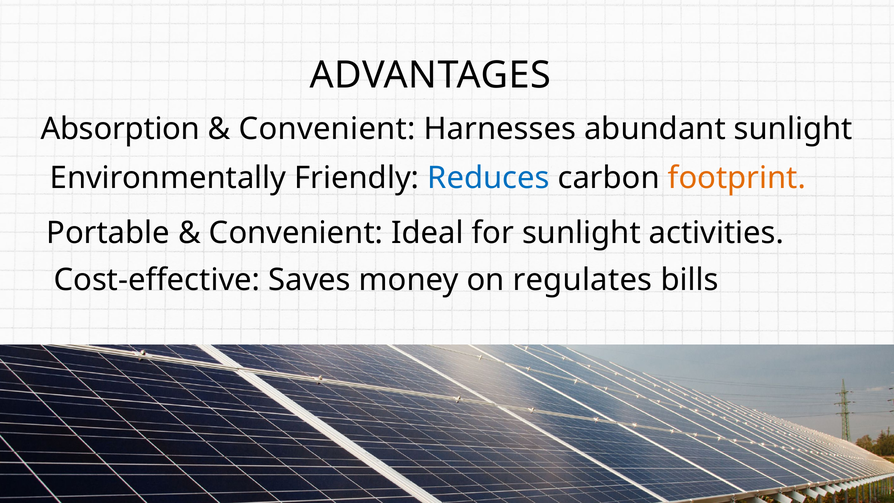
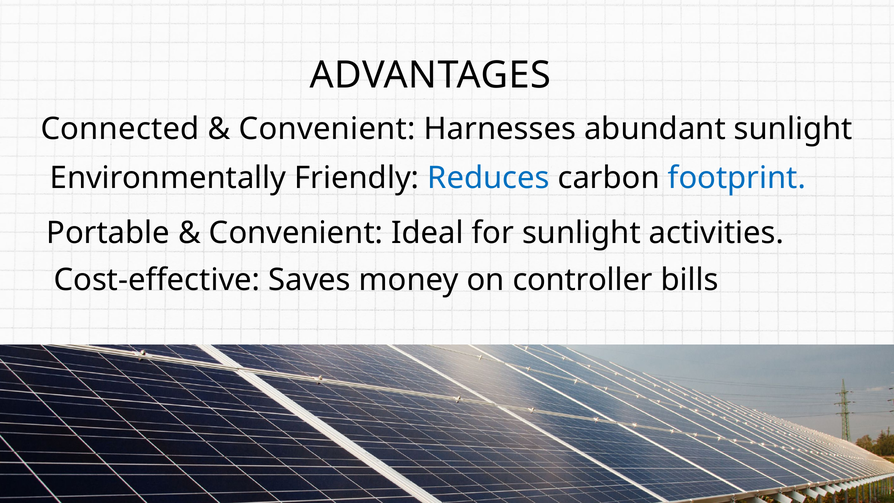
Absorption: Absorption -> Connected
footprint colour: orange -> blue
regulates: regulates -> controller
